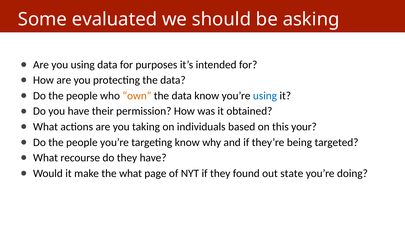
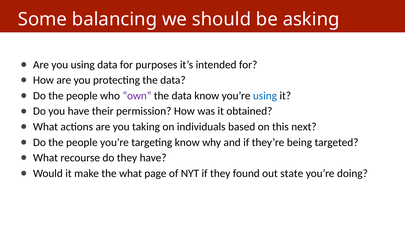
evaluated: evaluated -> balancing
own colour: orange -> purple
your: your -> next
